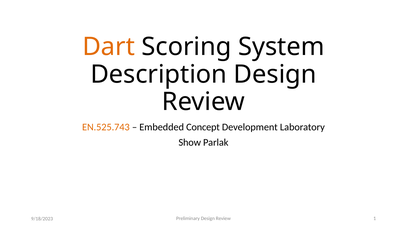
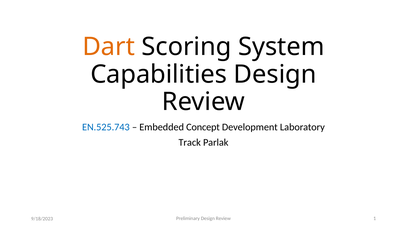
Description: Description -> Capabilities
EN.525.743 colour: orange -> blue
Show: Show -> Track
